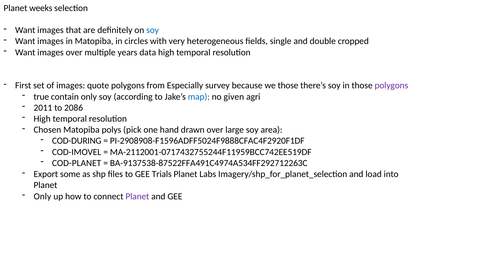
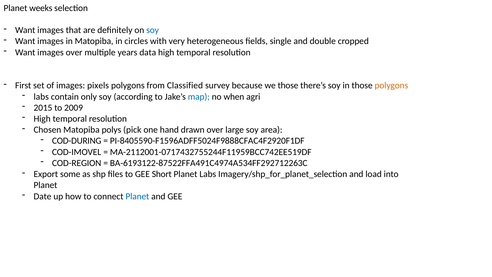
quote: quote -> pixels
Especially: Especially -> Classified
polygons at (391, 85) colour: purple -> orange
true at (41, 97): true -> labs
given: given -> when
2011: 2011 -> 2015
2086: 2086 -> 2009
PI-2908908-F1596ADFF5024F9888CFAC4F2920F1DF: PI-2908908-F1596ADFF5024F9888CFAC4F2920F1DF -> PI-8405590-F1596ADFF5024F9888CFAC4F2920F1DF
COD-PLANET: COD-PLANET -> COD-REGION
BA-9137538-87522FFA491C4974A534FF292712263C: BA-9137538-87522FFA491C4974A534FF292712263C -> BA-6193122-87522FFA491C4974A534FF292712263C
Trials: Trials -> Short
Only at (42, 196): Only -> Date
Planet at (137, 196) colour: purple -> blue
